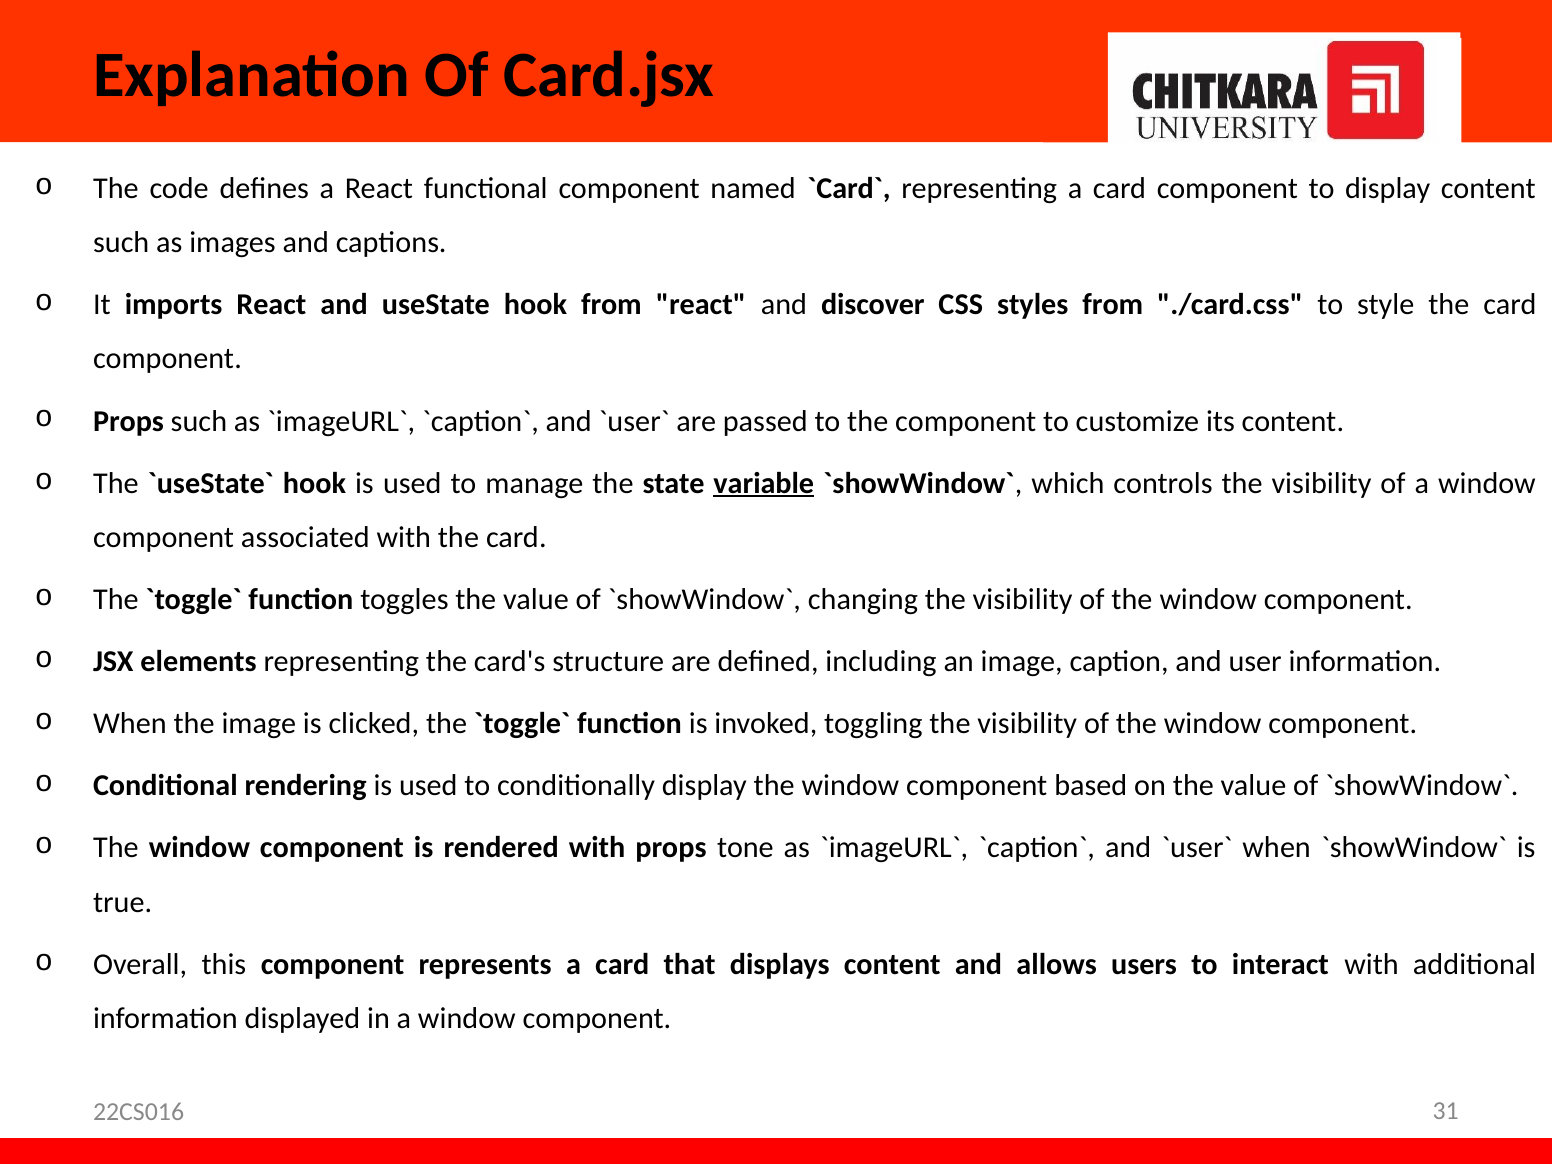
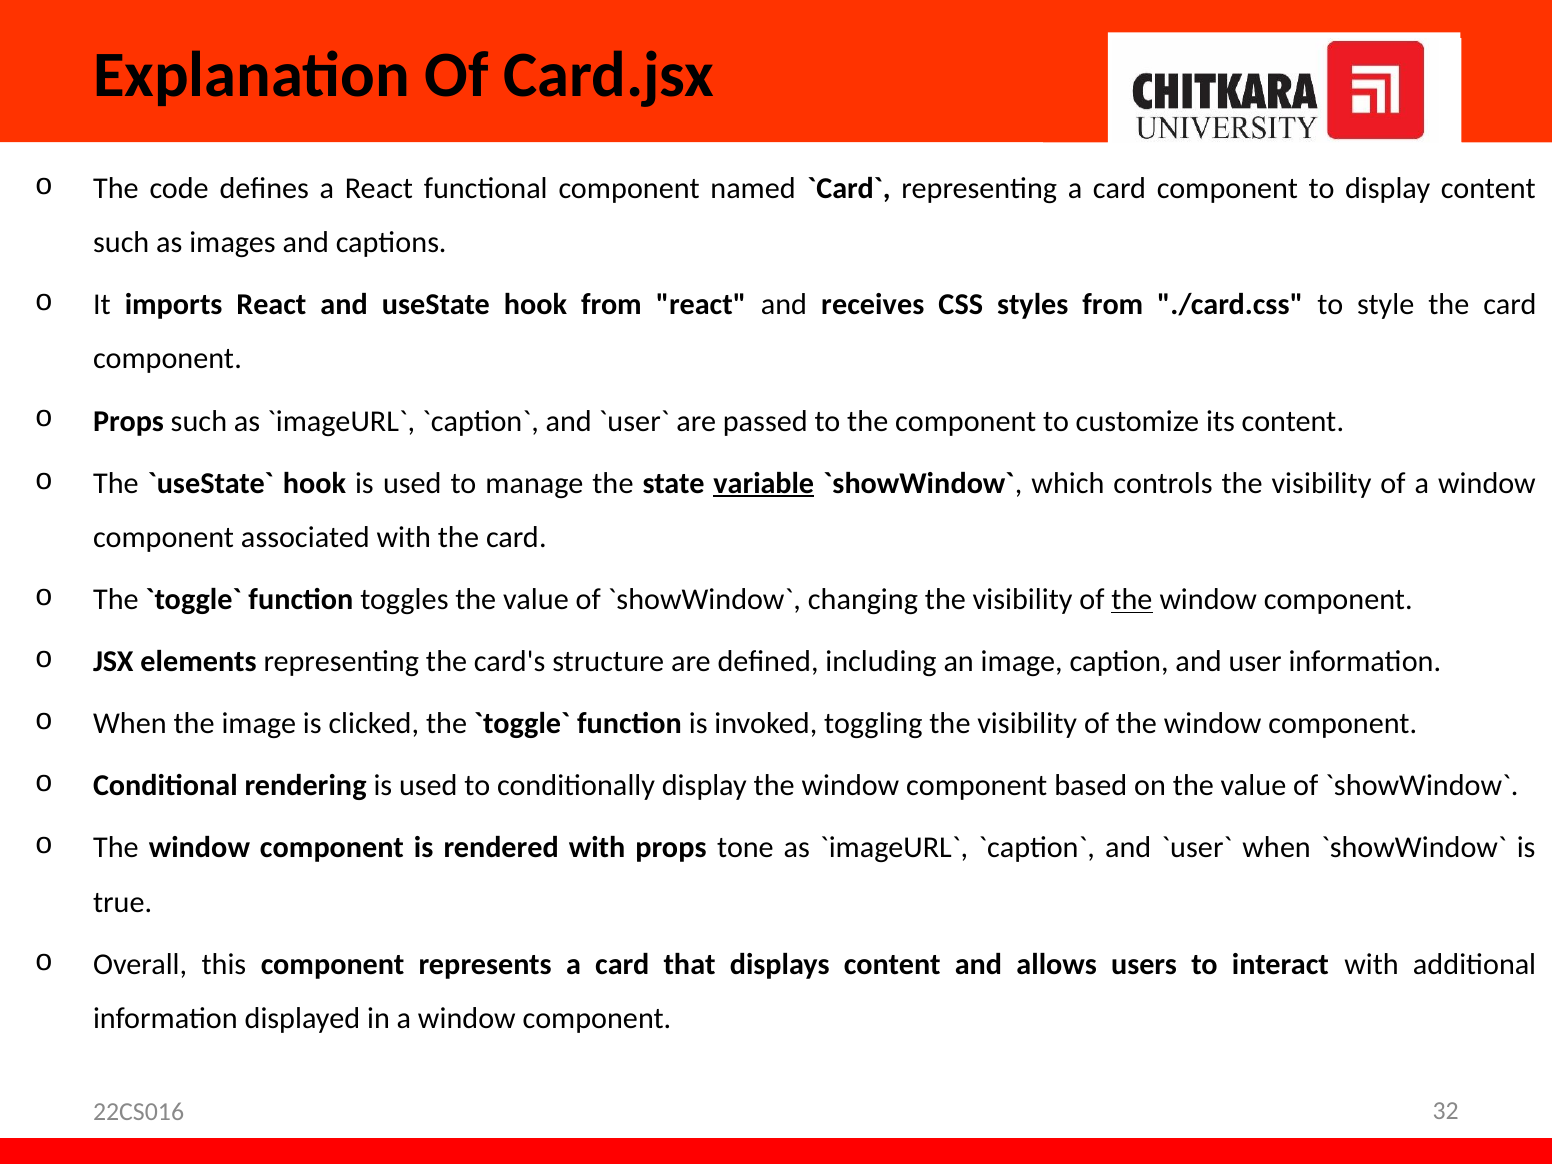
discover: discover -> receives
the at (1132, 600) underline: none -> present
31: 31 -> 32
